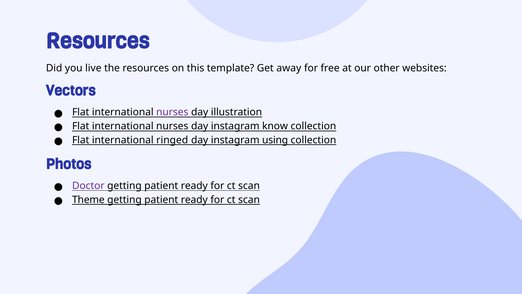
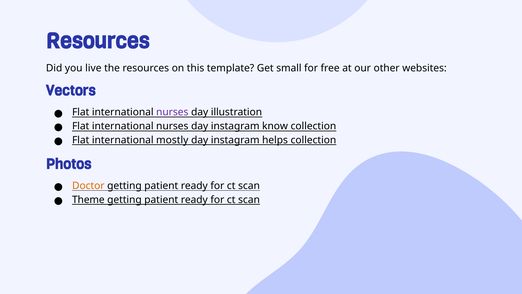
away: away -> small
ringed: ringed -> mostly
using: using -> helps
Doctor colour: purple -> orange
